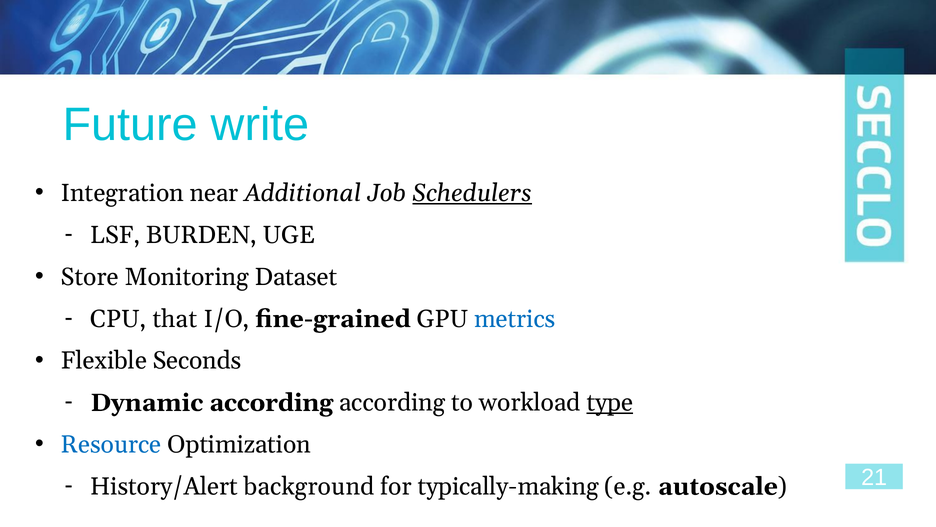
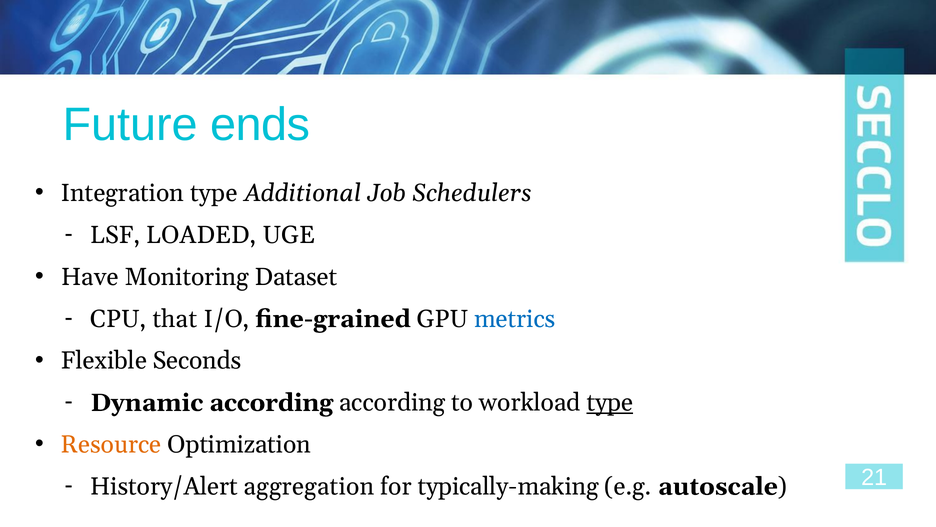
write: write -> ends
Integration near: near -> type
Schedulers underline: present -> none
BURDEN: BURDEN -> LOADED
Store: Store -> Have
Resource colour: blue -> orange
background: background -> aggregation
